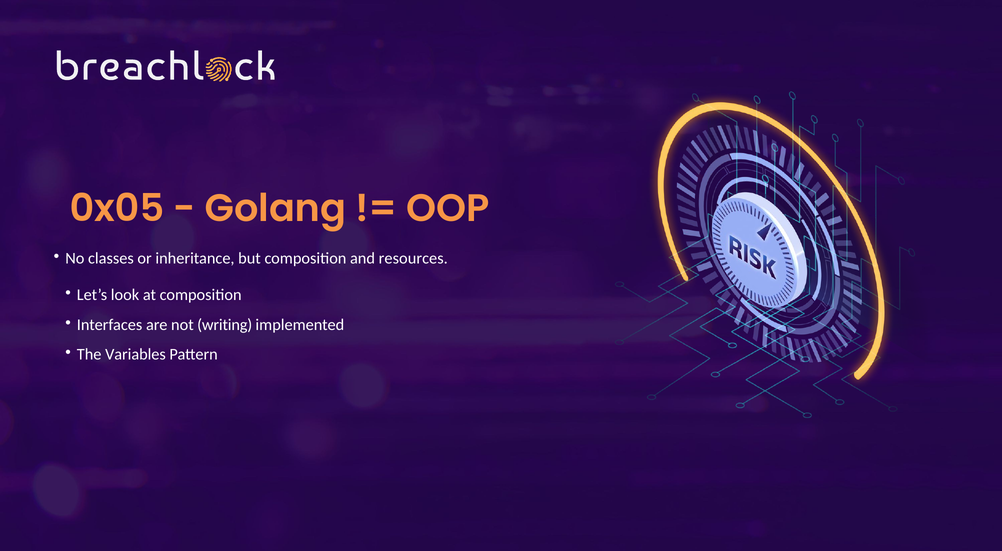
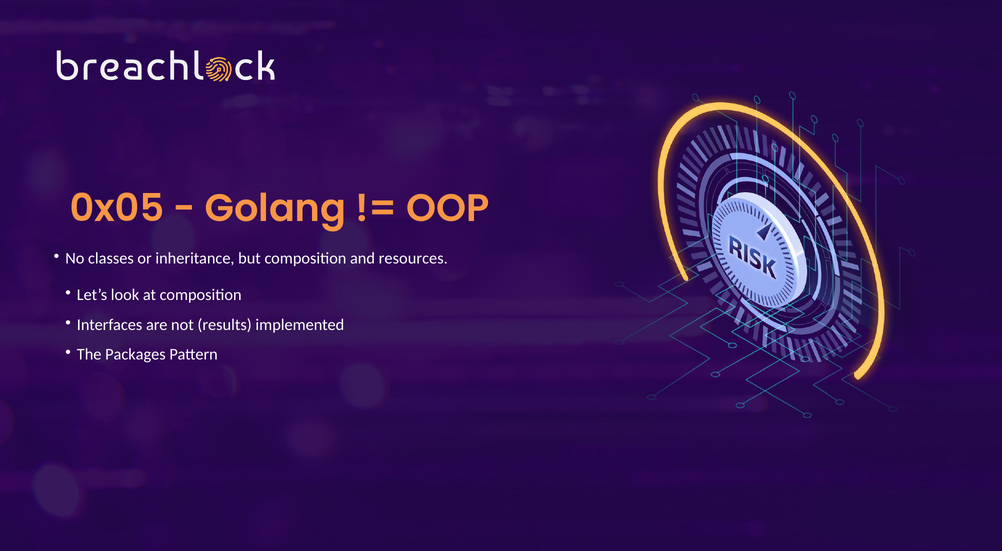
writing: writing -> results
Variables: Variables -> Packages
